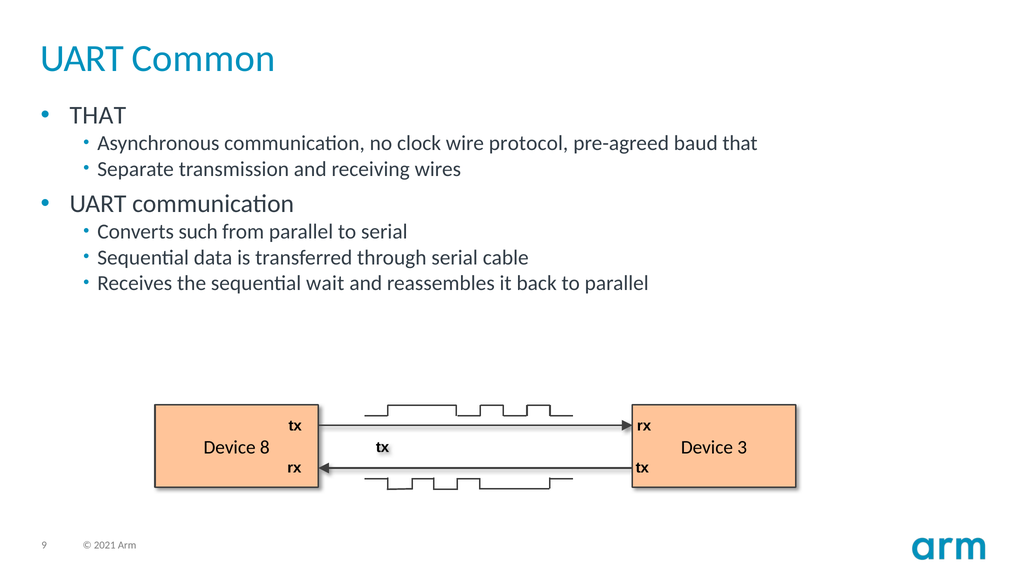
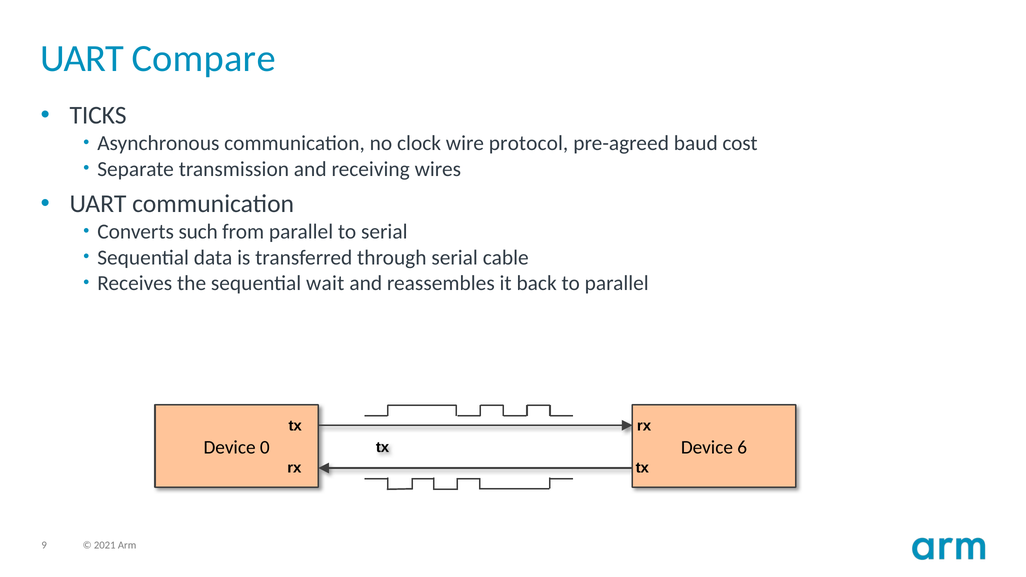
Common: Common -> Compare
THAT at (98, 116): THAT -> TICKS
baud that: that -> cost
8: 8 -> 0
3: 3 -> 6
